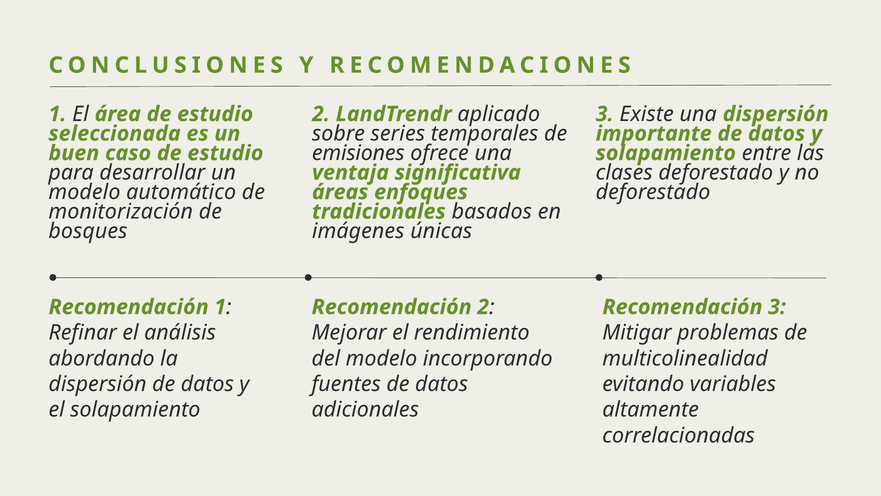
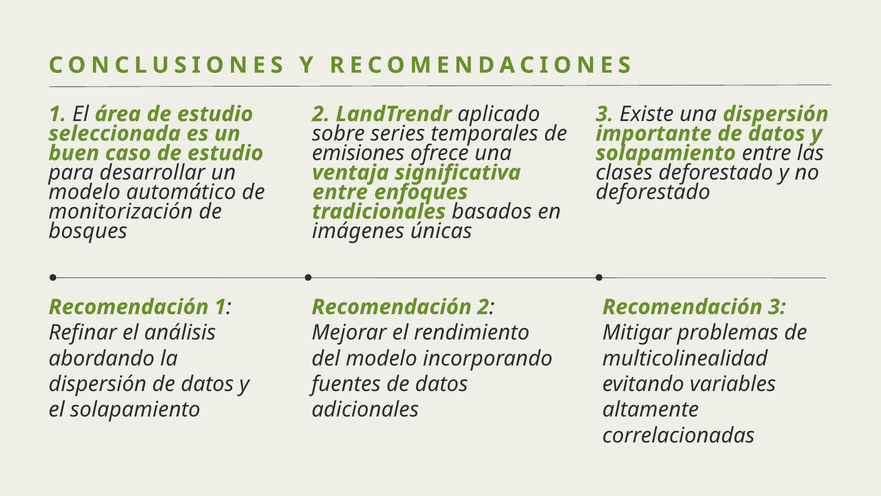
áreas at (340, 192): áreas -> entre
